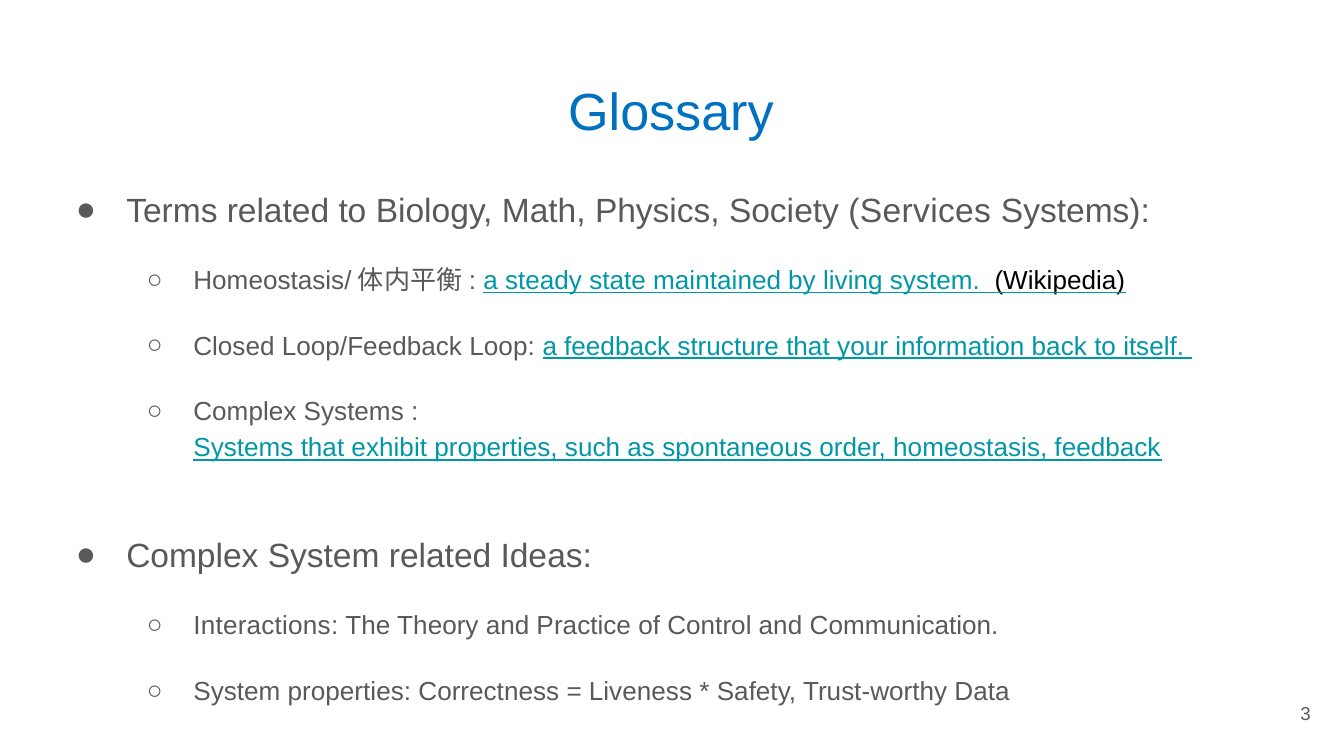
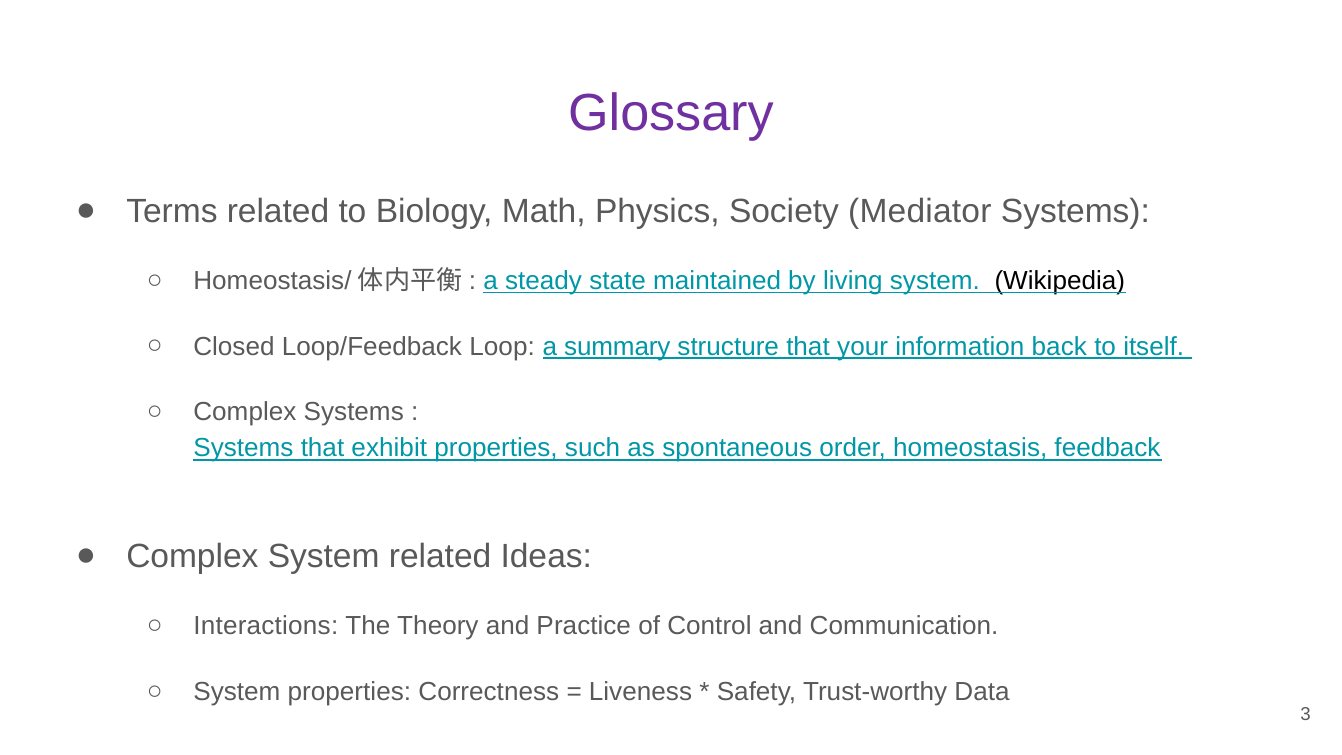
Glossary colour: blue -> purple
Services: Services -> Mediator
a feedback: feedback -> summary
